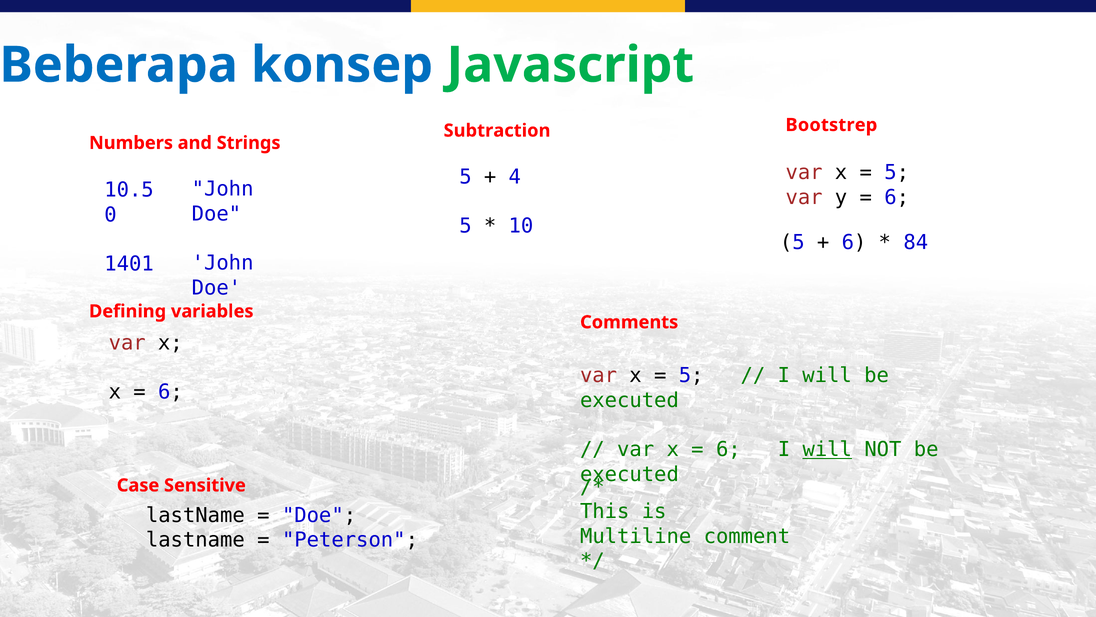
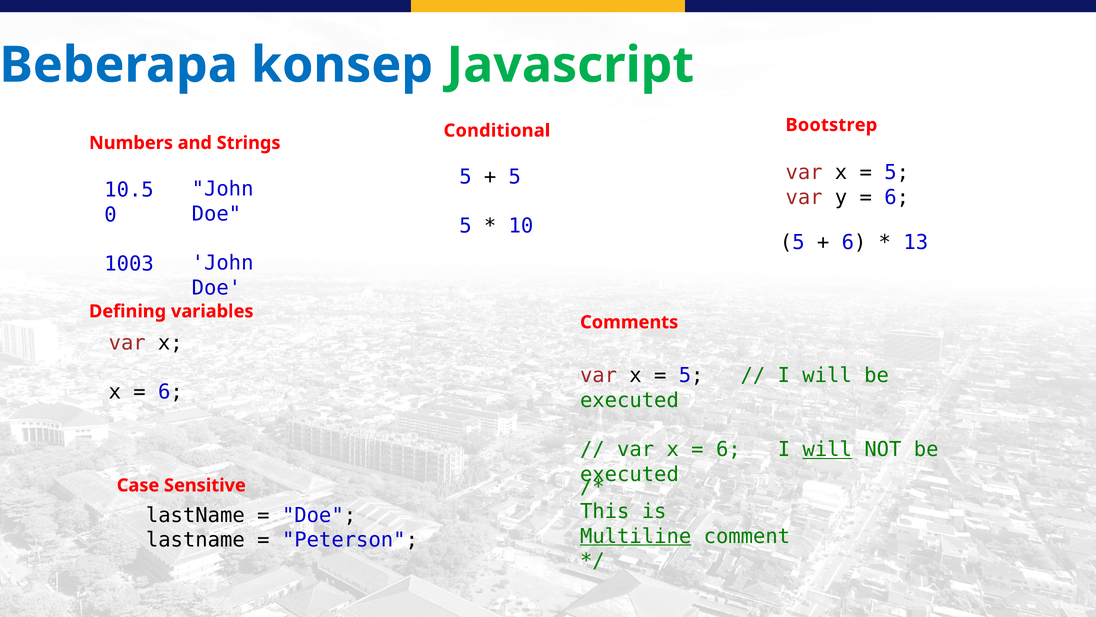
Subtraction: Subtraction -> Conditional
4 at (515, 177): 4 -> 5
84: 84 -> 13
1401: 1401 -> 1003
Multiline underline: none -> present
